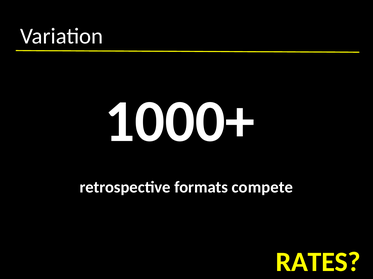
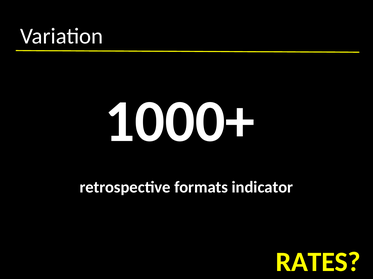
compete: compete -> indicator
